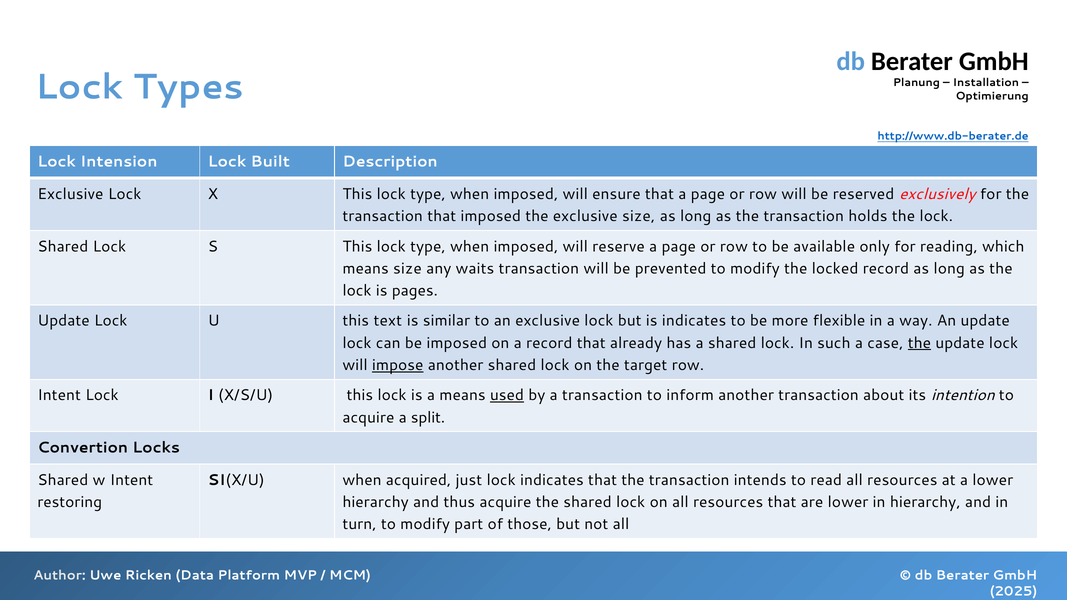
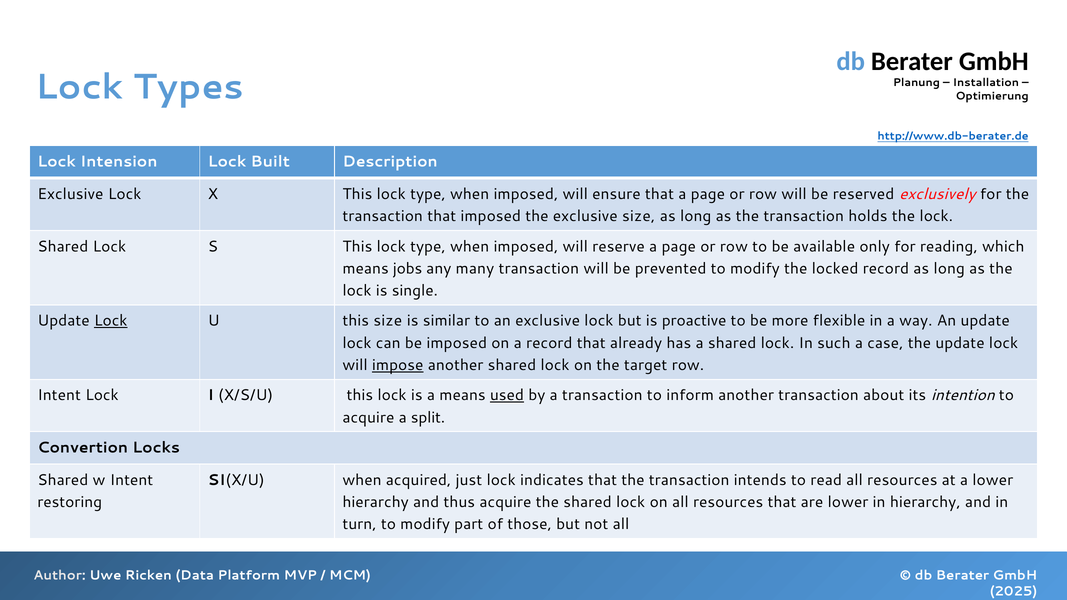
means size: size -> jobs
waits: waits -> many
pages: pages -> single
Lock at (111, 321) underline: none -> present
this text: text -> size
is indicates: indicates -> proactive
the at (919, 343) underline: present -> none
